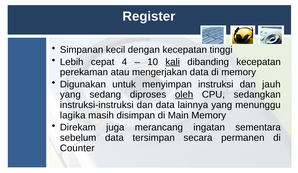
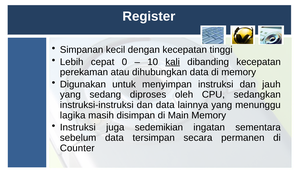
4: 4 -> 0
mengerjakan: mengerjakan -> dihubungkan
oleh underline: present -> none
Direkam at (78, 128): Direkam -> Instruksi
merancang: merancang -> sedemikian
